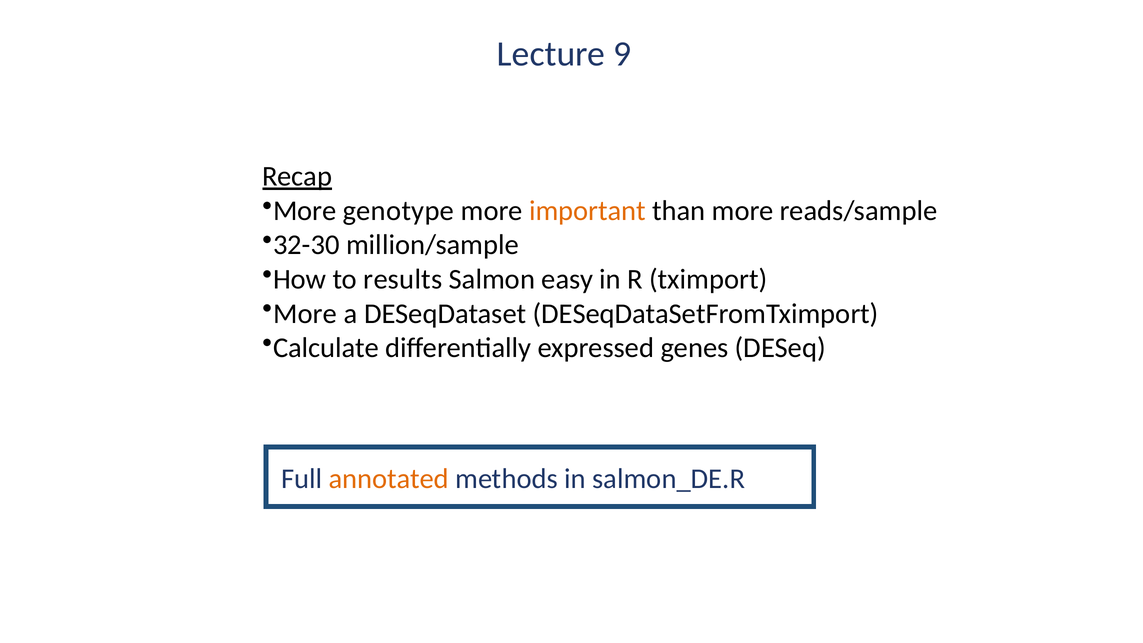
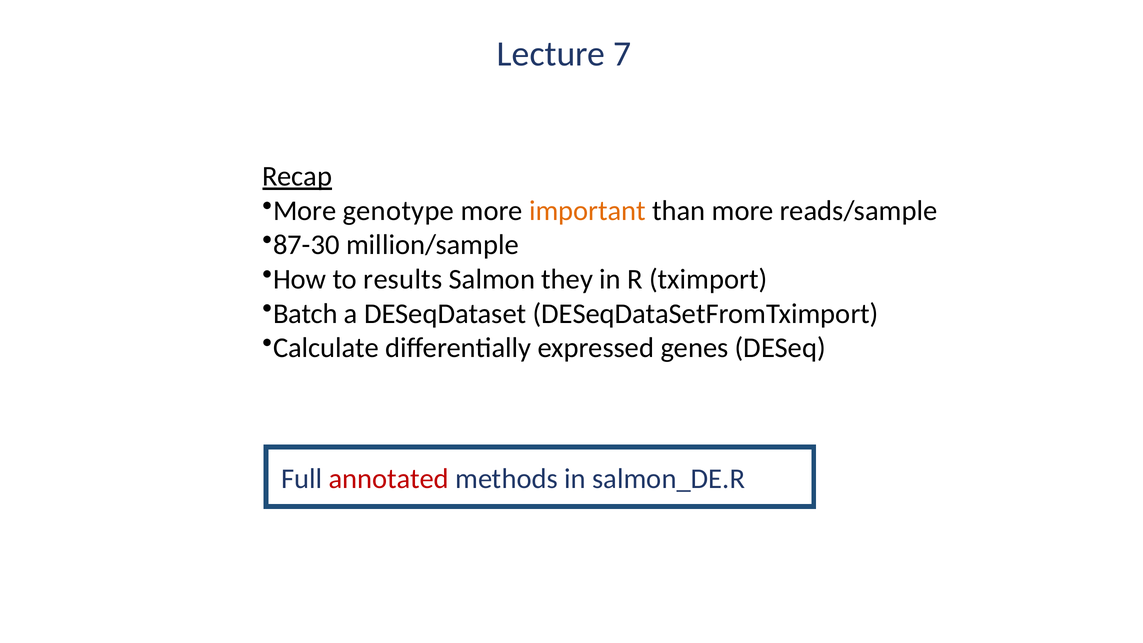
9: 9 -> 7
32-30: 32-30 -> 87-30
easy: easy -> they
More at (305, 314): More -> Batch
annotated colour: orange -> red
